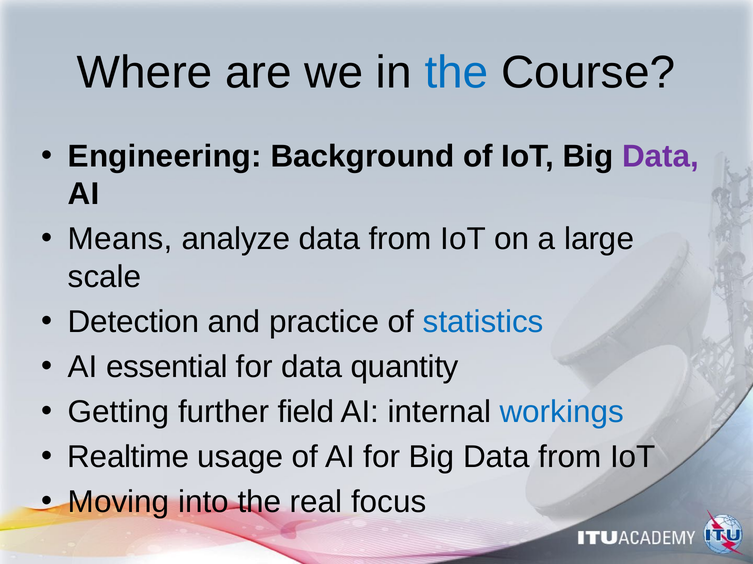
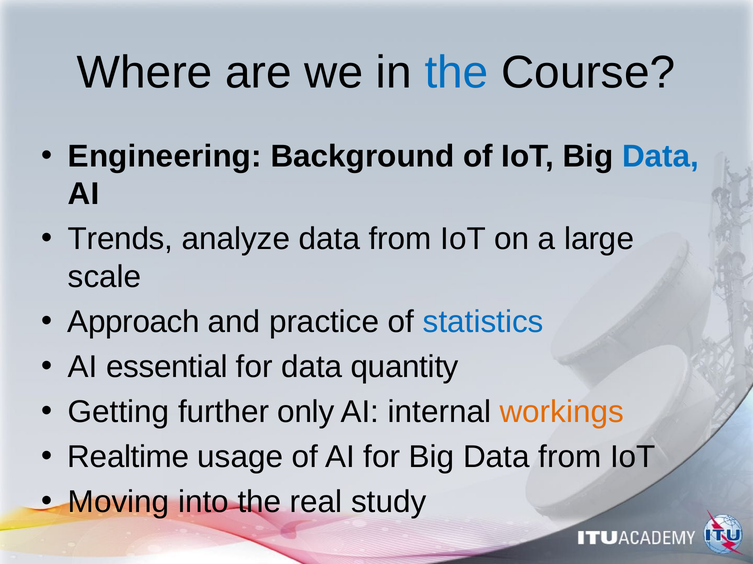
Data at (661, 157) colour: purple -> blue
Means: Means -> Trends
Detection: Detection -> Approach
field: field -> only
workings colour: blue -> orange
focus: focus -> study
